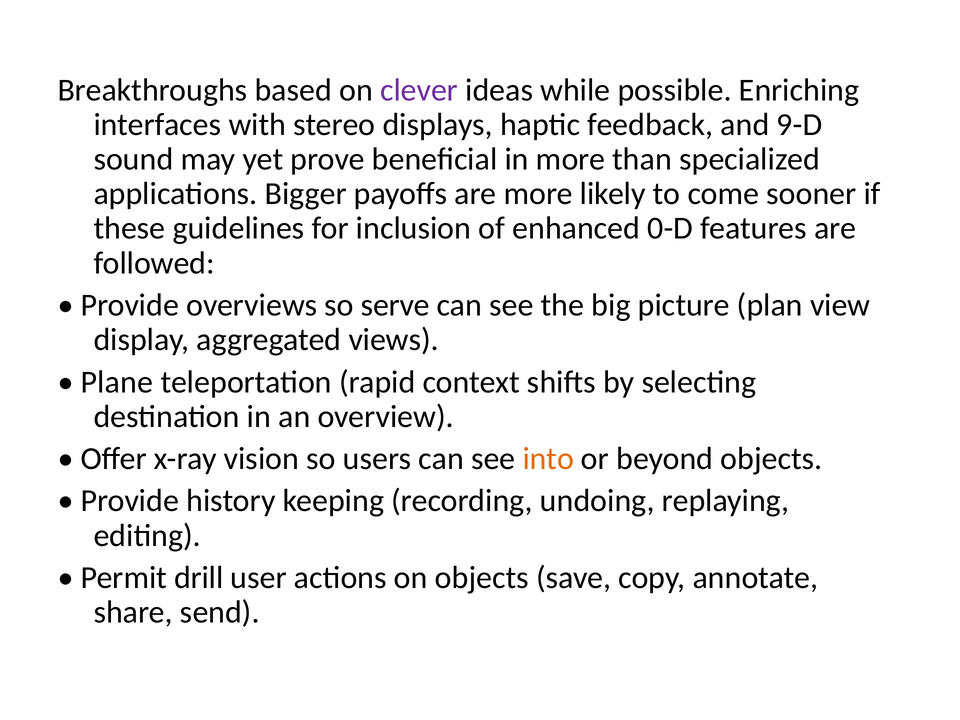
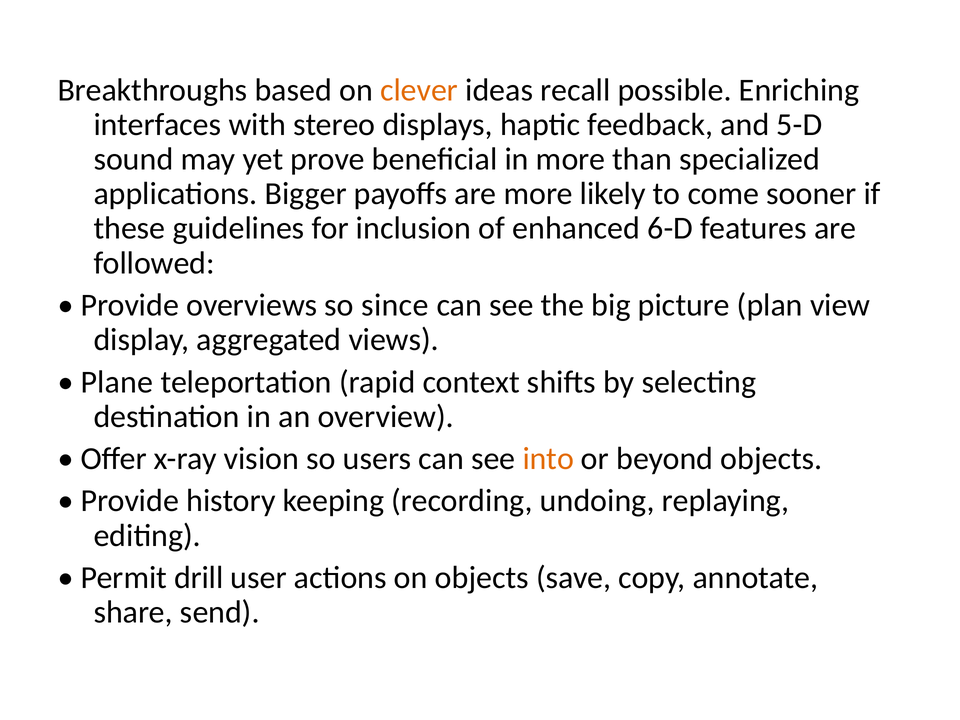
clever colour: purple -> orange
while: while -> recall
9-D: 9-D -> 5-D
0-D: 0-D -> 6-D
serve: serve -> since
